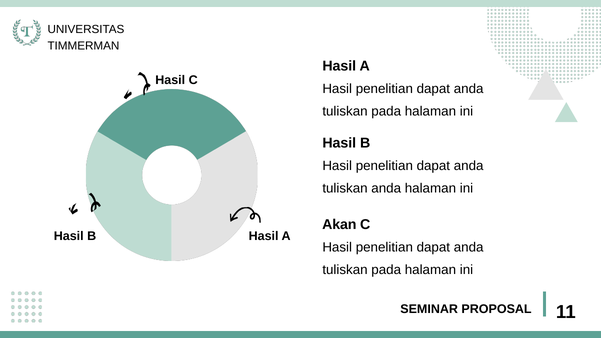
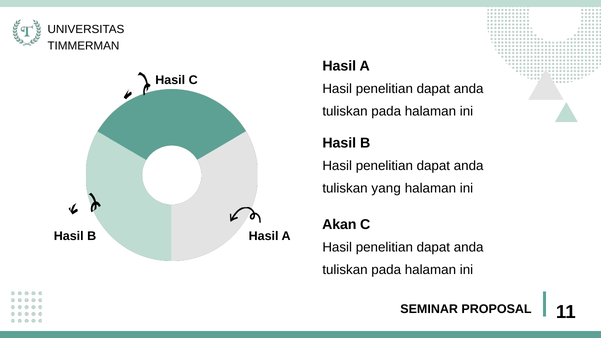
tuliskan anda: anda -> yang
